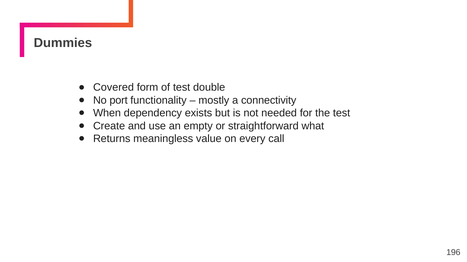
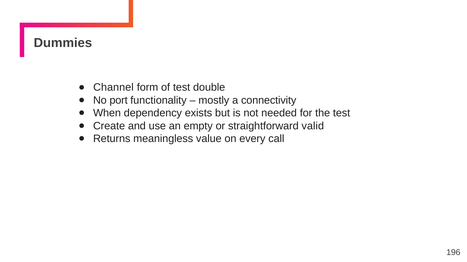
Covered: Covered -> Channel
what: what -> valid
